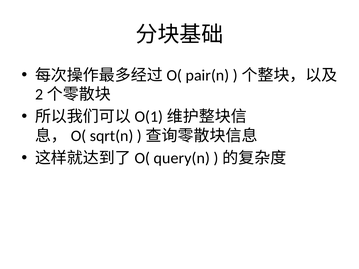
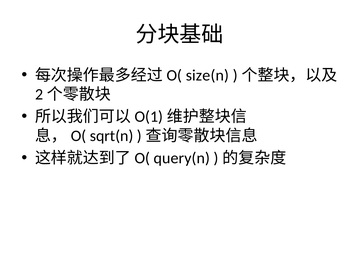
pair(n: pair(n -> size(n
